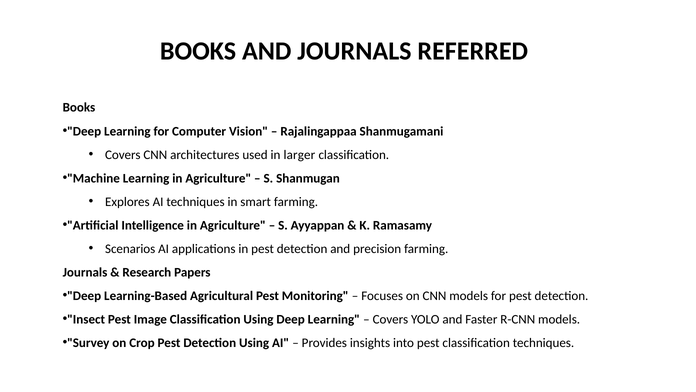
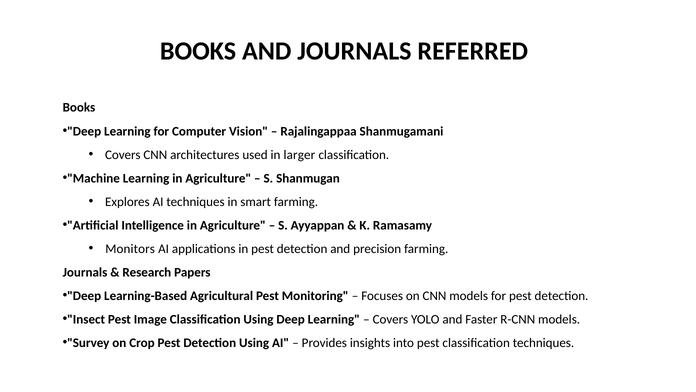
Scenarios: Scenarios -> Monitors
